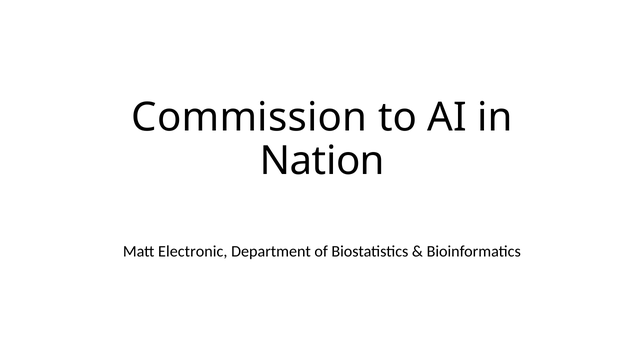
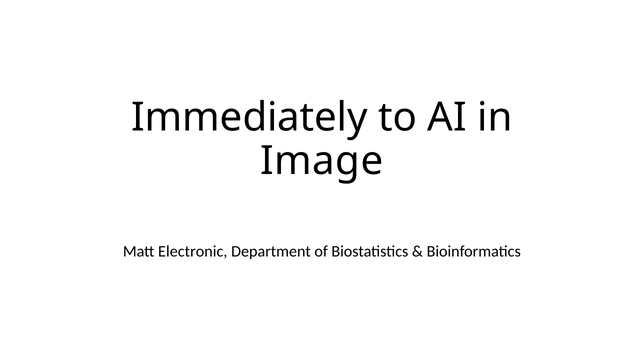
Commission: Commission -> Immediately
Nation: Nation -> Image
